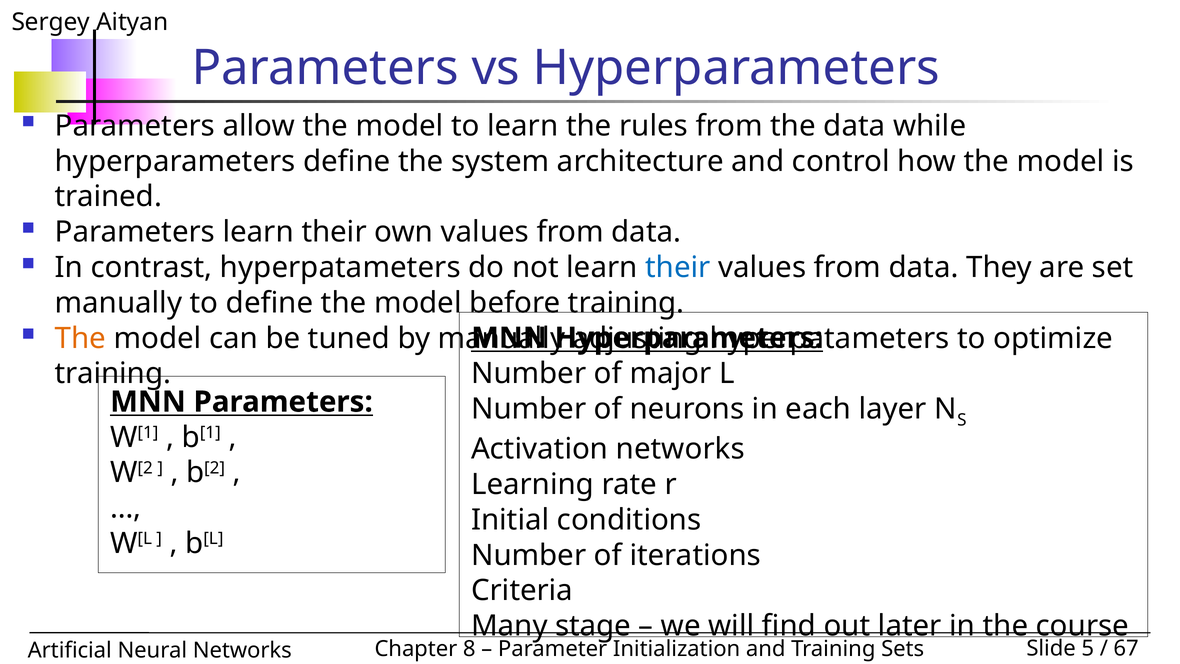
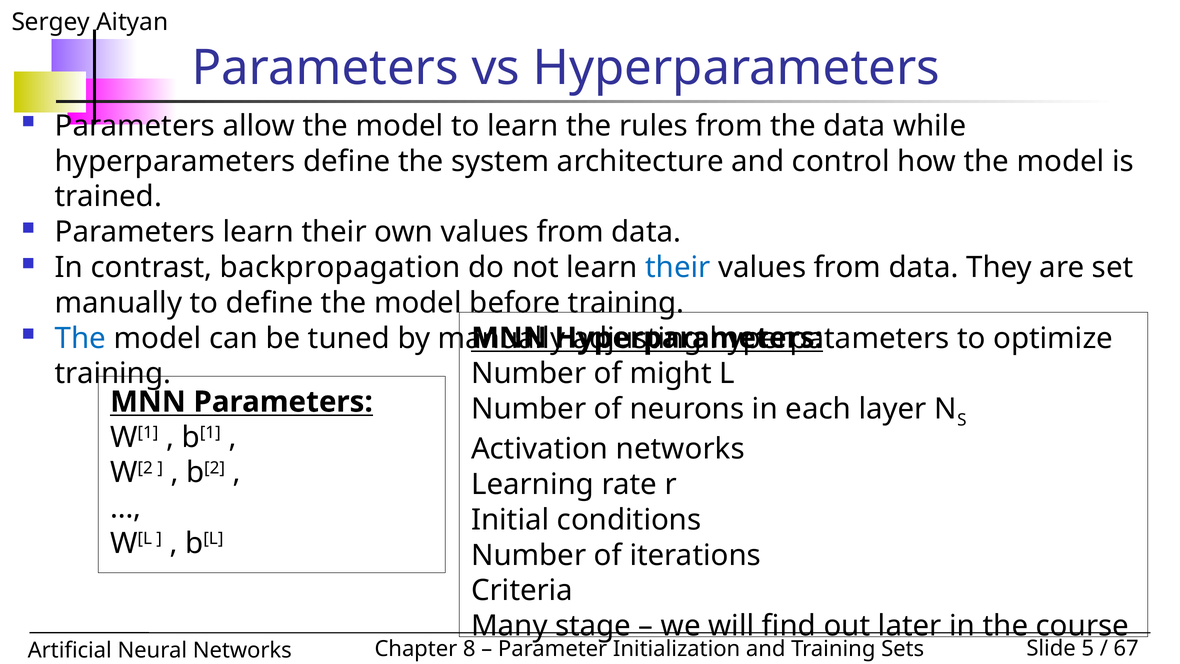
contrast hyperpatameters: hyperpatameters -> backpropagation
The at (80, 338) colour: orange -> blue
major: major -> might
